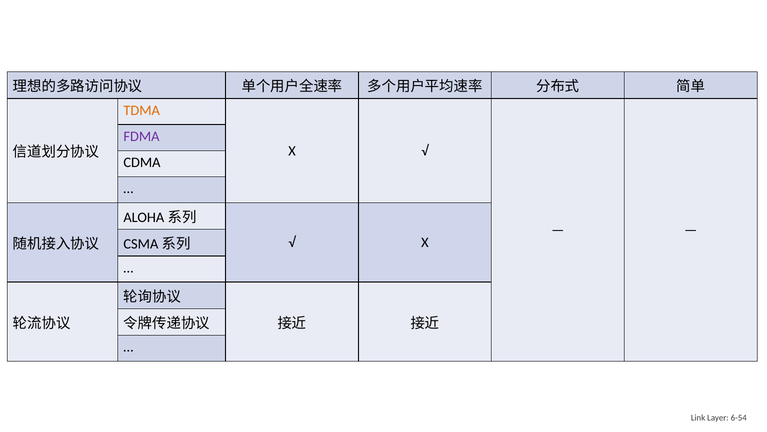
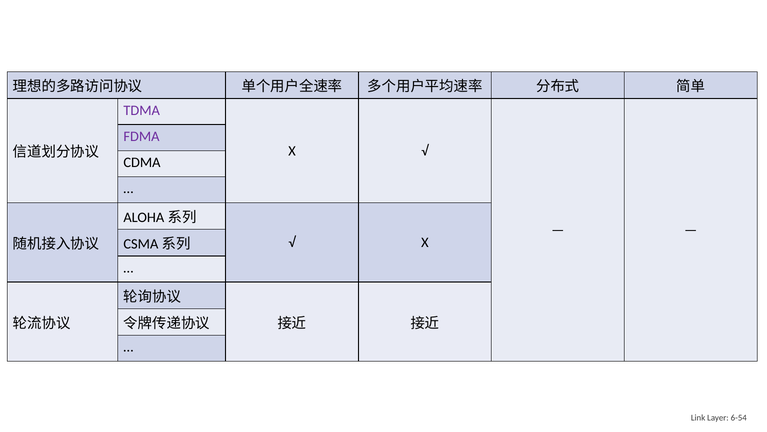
TDMA colour: orange -> purple
